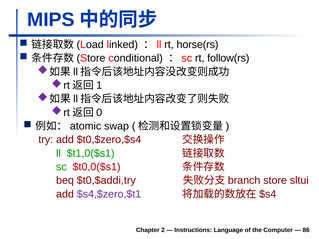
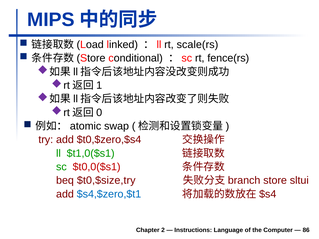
horse(rs: horse(rs -> scale(rs
follow(rs: follow(rs -> fence(rs
$t0,$addi,try: $t0,$addi,try -> $t0,$size,try
$s4,$zero,$t1 colour: purple -> blue
